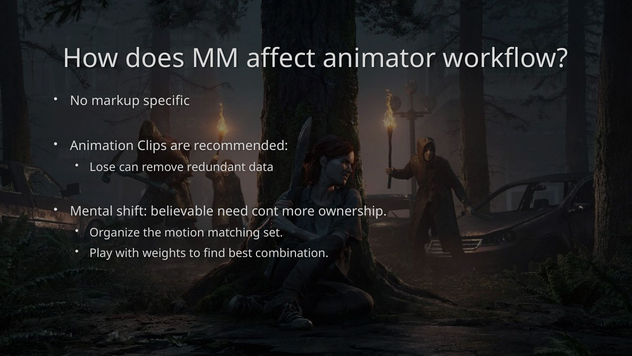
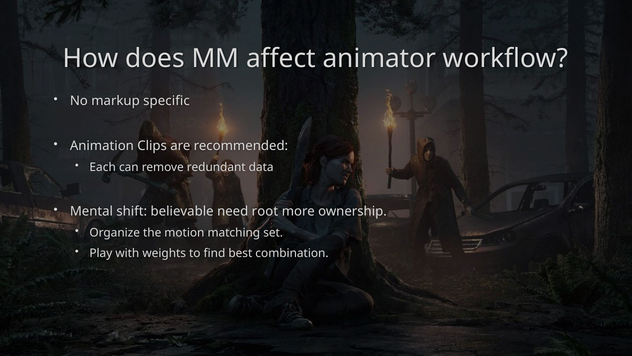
Lose: Lose -> Each
cont: cont -> root
